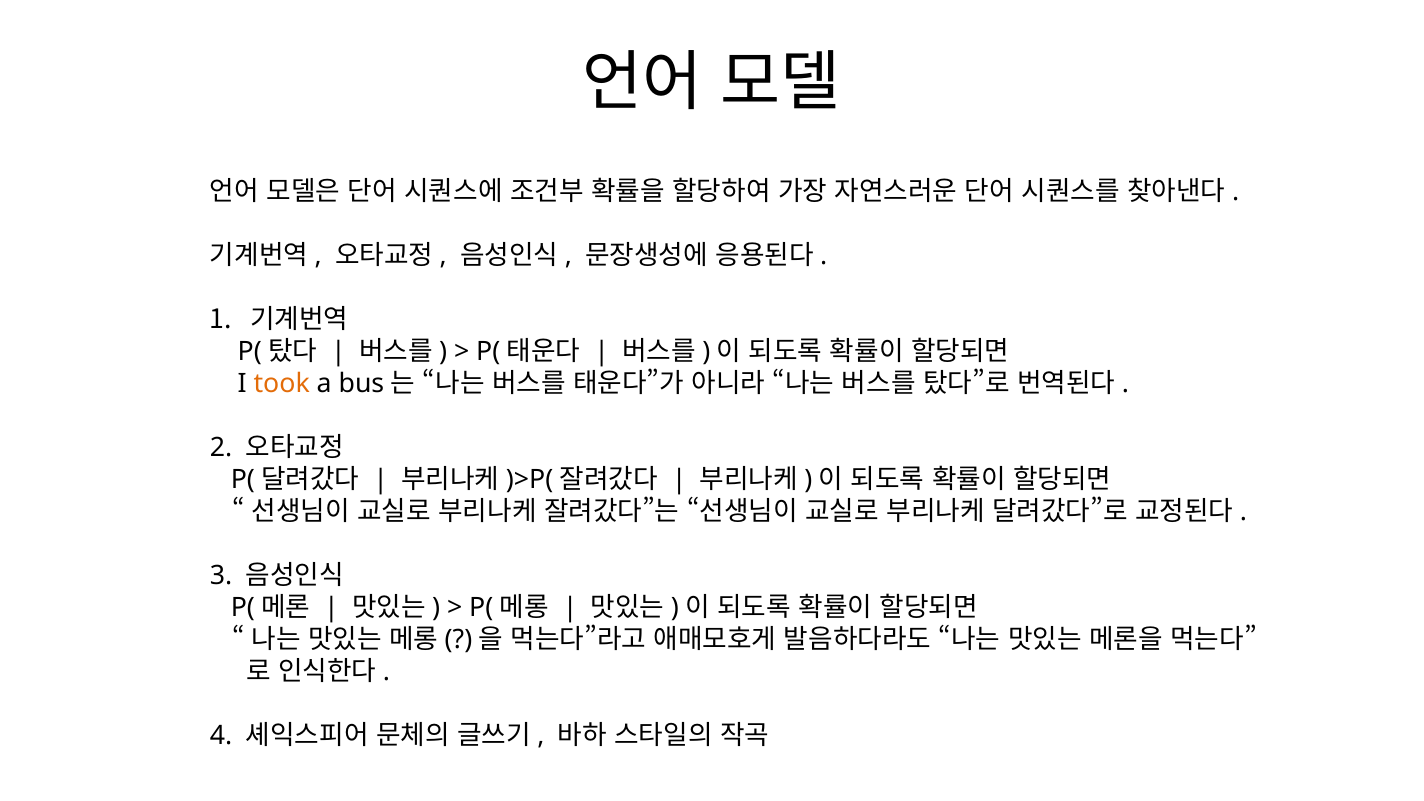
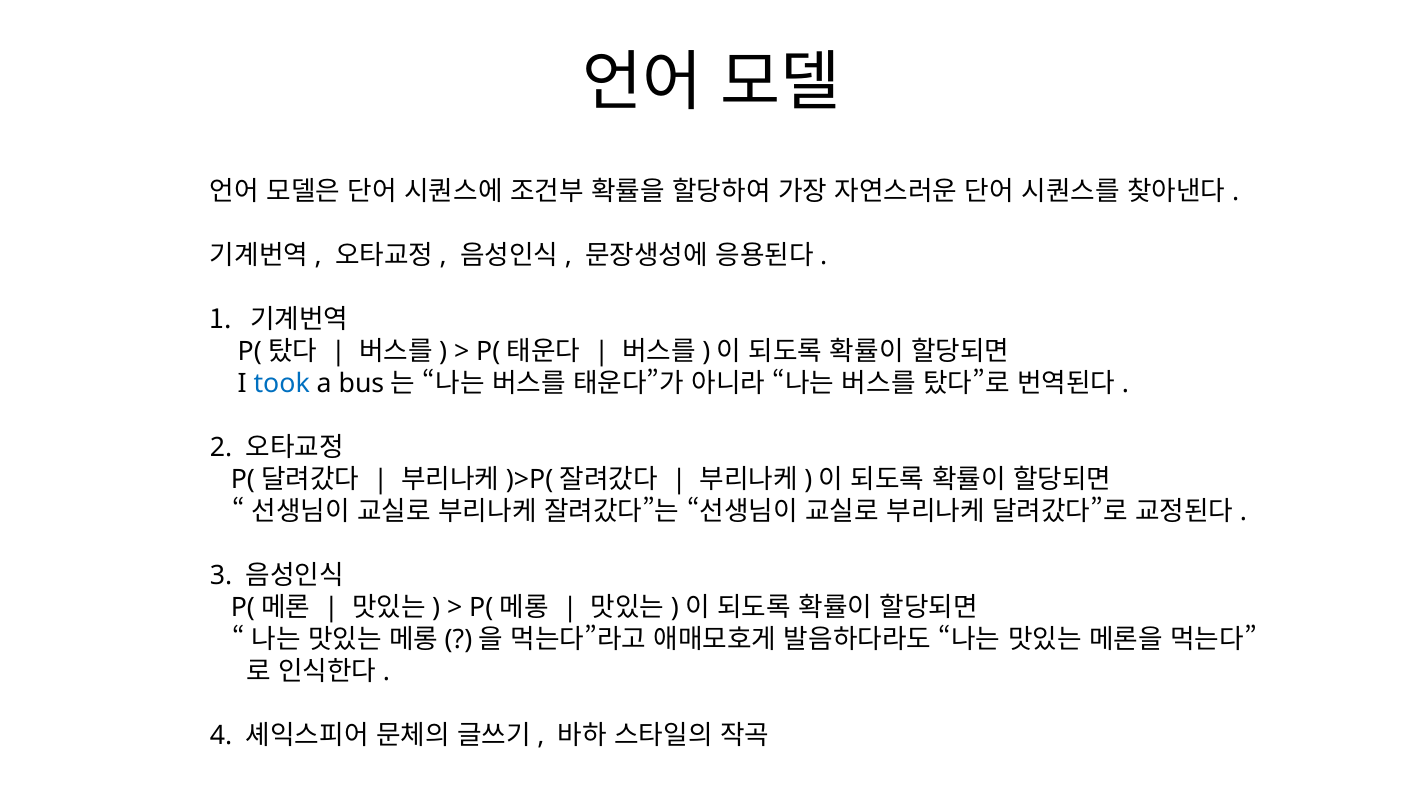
took colour: orange -> blue
